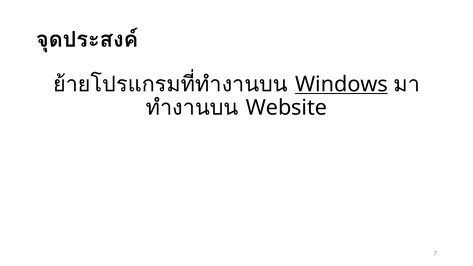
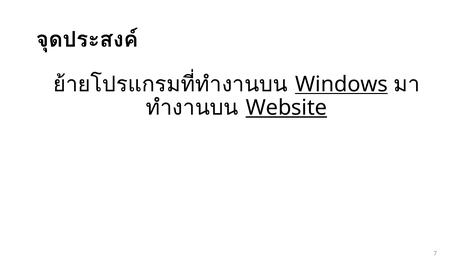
Website underline: none -> present
